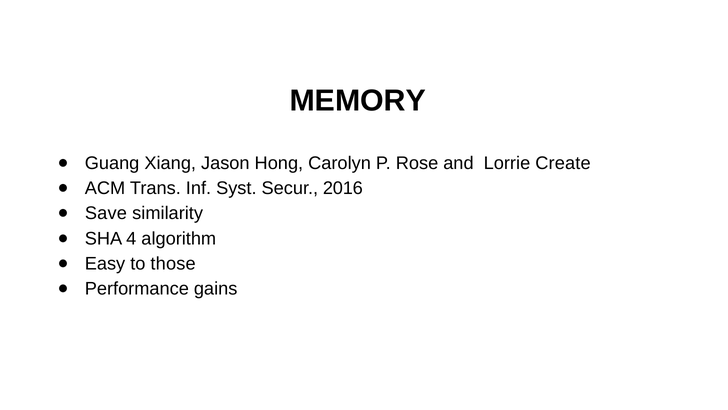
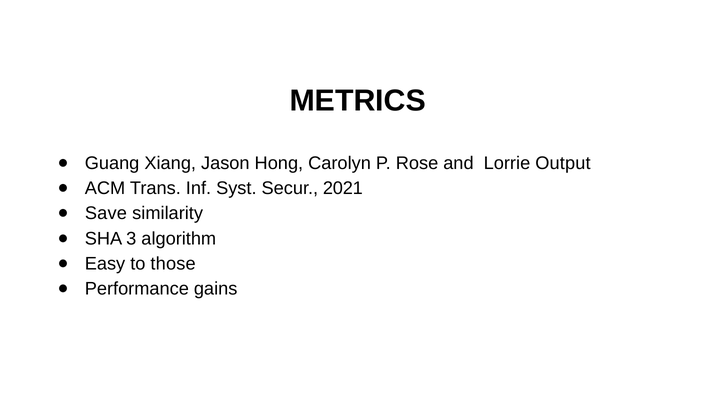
MEMORY: MEMORY -> METRICS
Create: Create -> Output
2016: 2016 -> 2021
4: 4 -> 3
